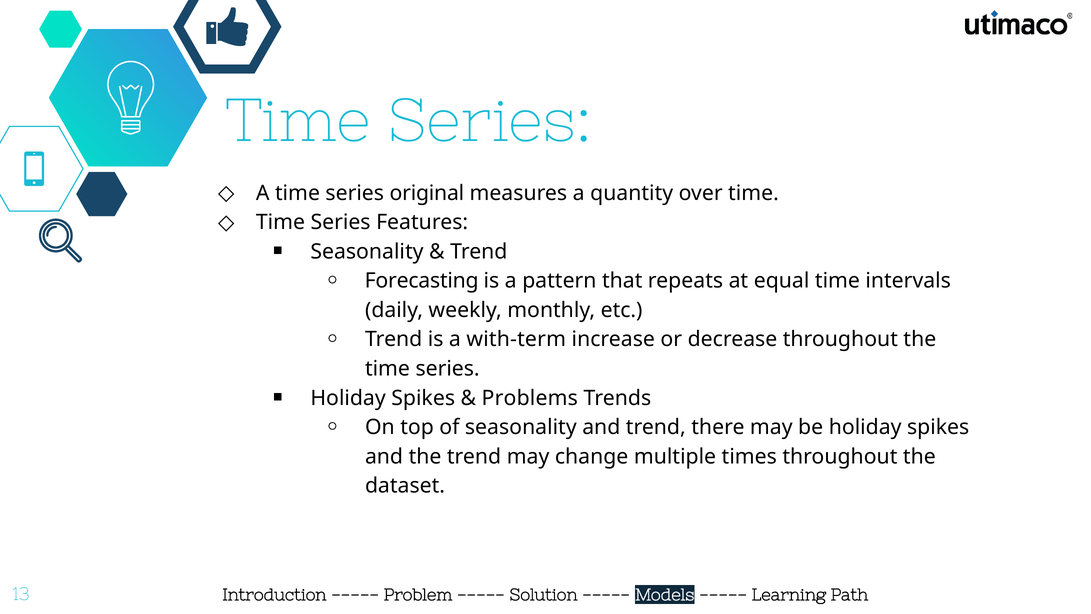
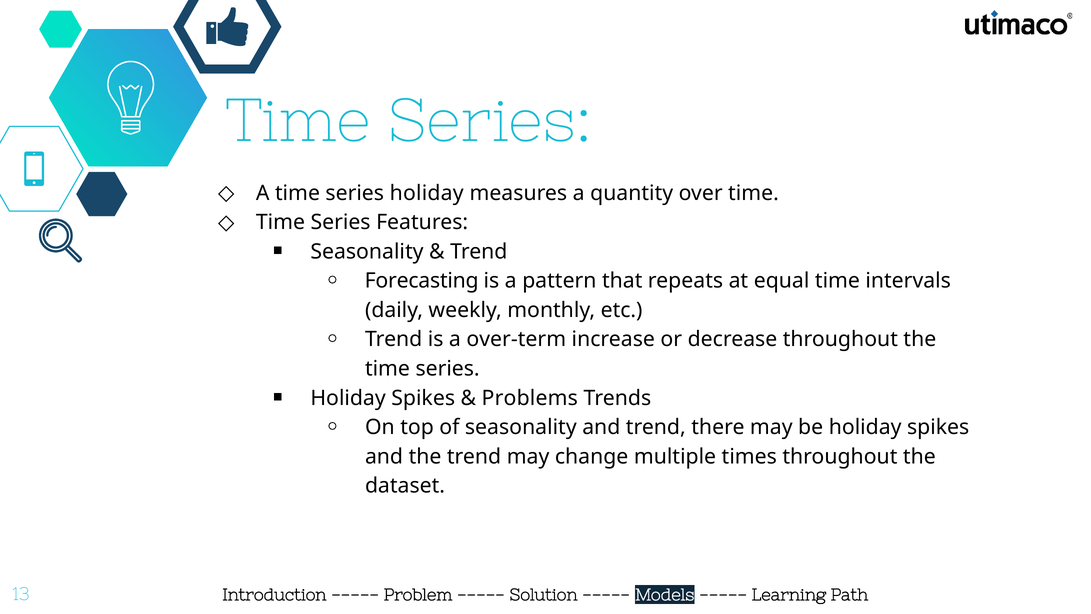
series original: original -> holiday
with-term: with-term -> over-term
